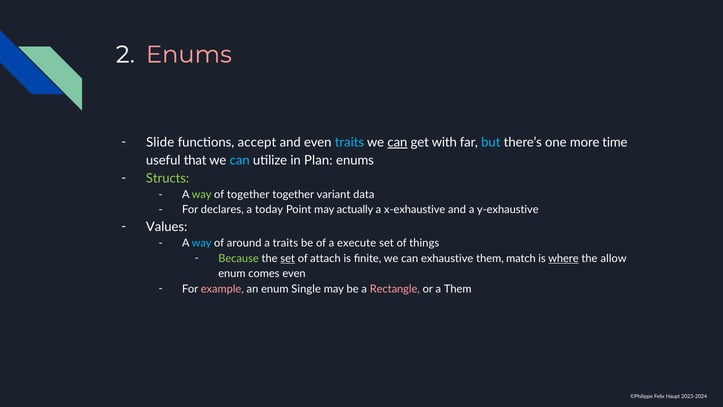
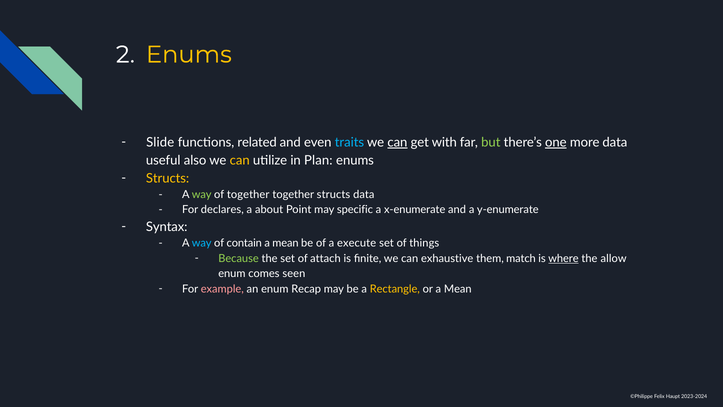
Enums at (189, 55) colour: pink -> yellow
accept: accept -> related
but colour: light blue -> light green
one underline: none -> present
more time: time -> data
that: that -> also
can at (240, 160) colour: light blue -> yellow
Structs at (168, 178) colour: light green -> yellow
together variant: variant -> structs
today: today -> about
actually: actually -> specific
x-exhaustive: x-exhaustive -> x-enumerate
y-exhaustive: y-exhaustive -> y-enumerate
Values: Values -> Syntax
around: around -> contain
traits at (285, 243): traits -> mean
set at (288, 258) underline: present -> none
comes even: even -> seen
Single: Single -> Recap
Rectangle colour: pink -> yellow
or a Them: Them -> Mean
